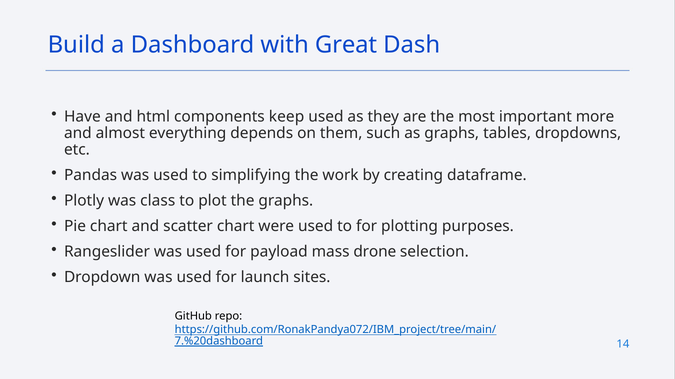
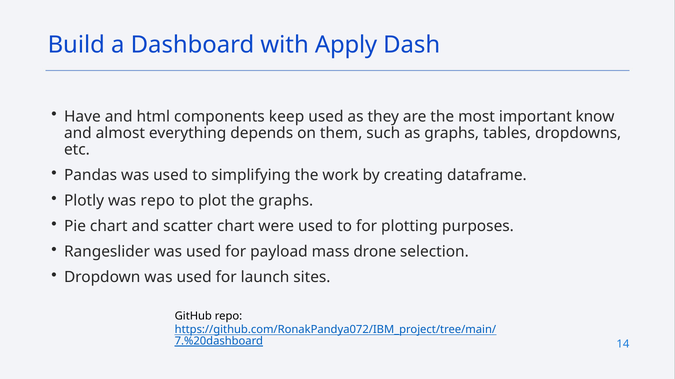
Great: Great -> Apply
more: more -> know
was class: class -> repo
